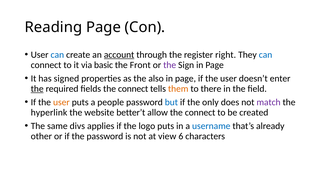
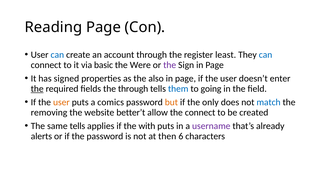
account underline: present -> none
right: right -> least
Front: Front -> Were
fields the connect: connect -> through
them colour: orange -> blue
there: there -> going
people: people -> comics
but colour: blue -> orange
match colour: purple -> blue
hyperlink: hyperlink -> removing
same divs: divs -> tells
logo: logo -> with
username colour: blue -> purple
other: other -> alerts
view: view -> then
